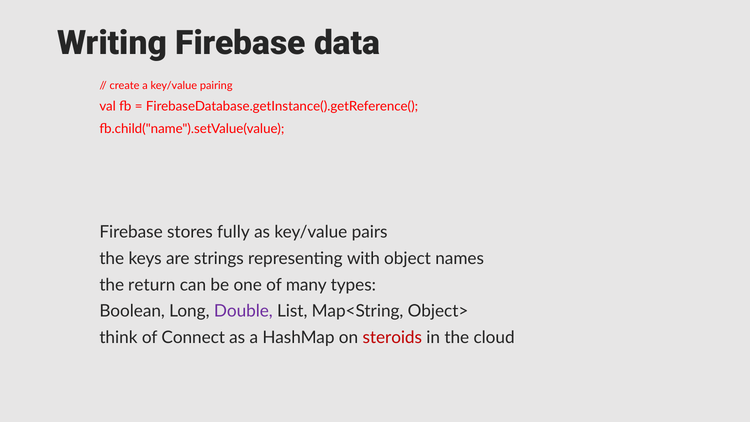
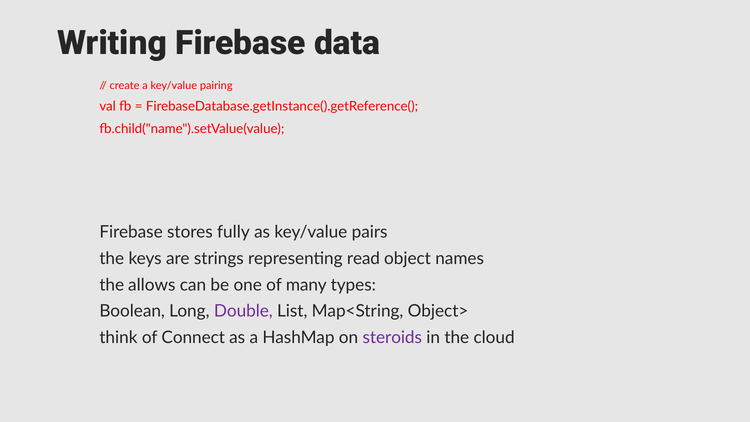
with: with -> read
return: return -> allows
steroids colour: red -> purple
